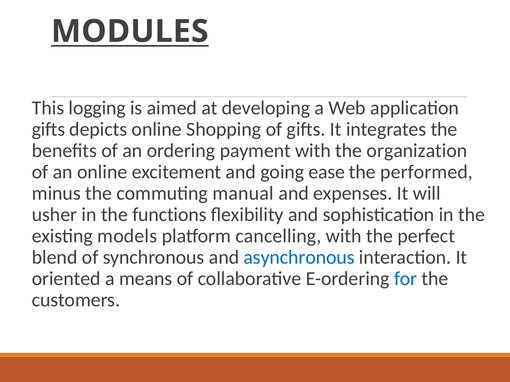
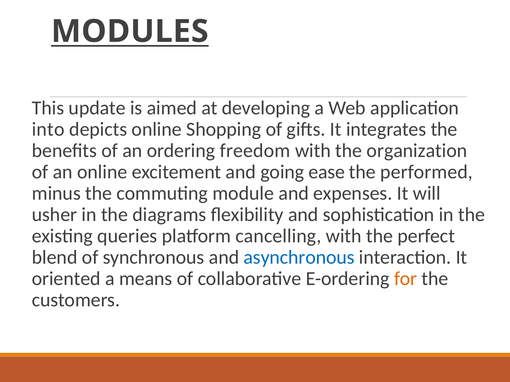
logging: logging -> update
gifts at (48, 129): gifts -> into
payment: payment -> freedom
manual: manual -> module
functions: functions -> diagrams
models: models -> queries
for colour: blue -> orange
